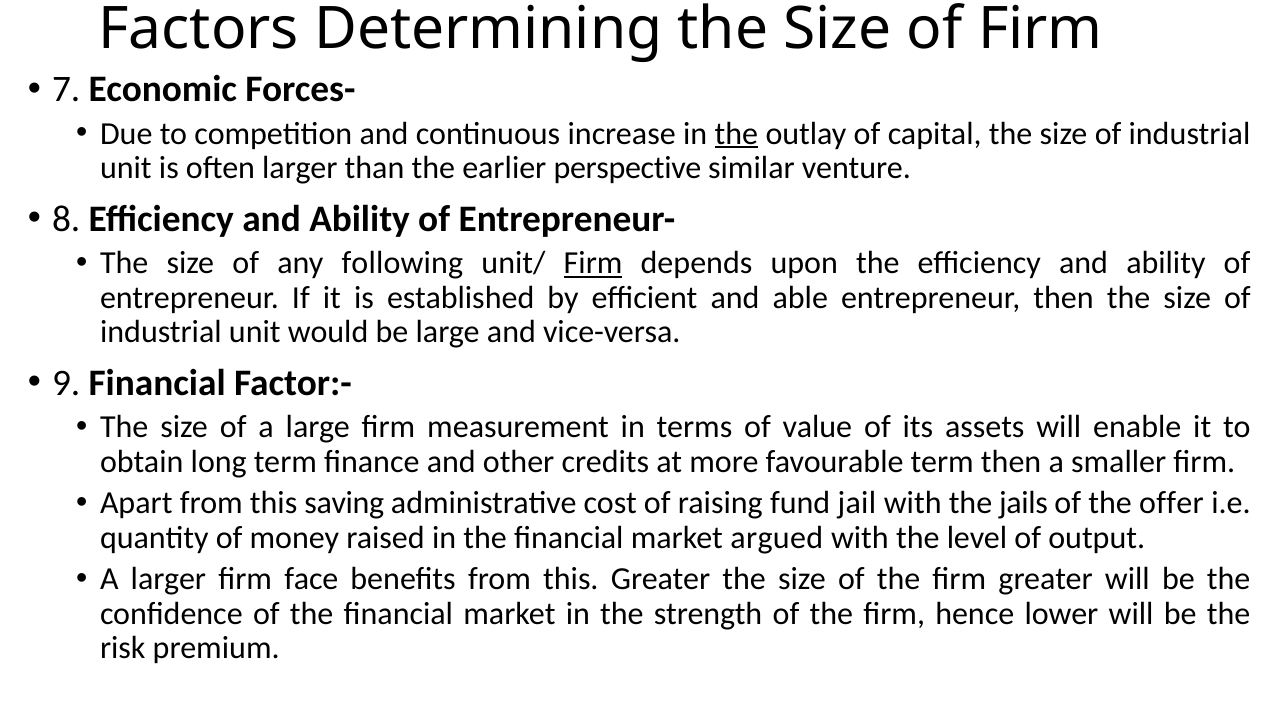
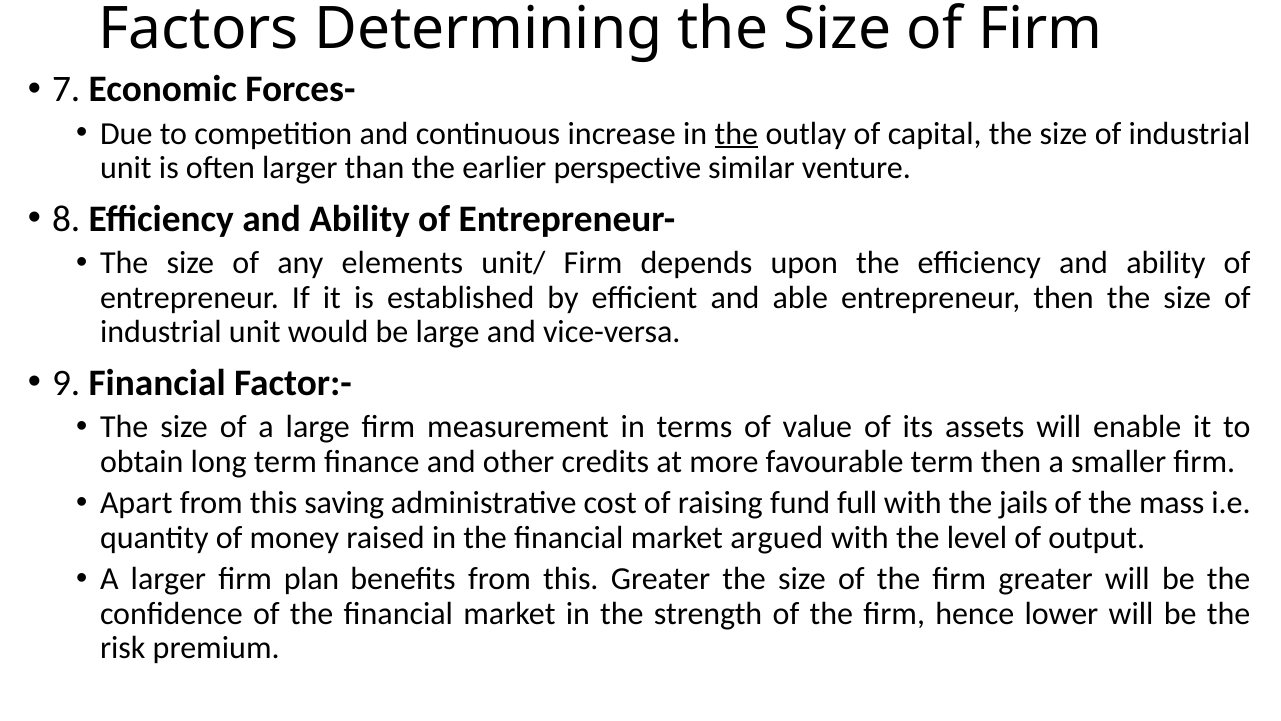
following: following -> elements
Firm at (593, 263) underline: present -> none
jail: jail -> full
offer: offer -> mass
face: face -> plan
